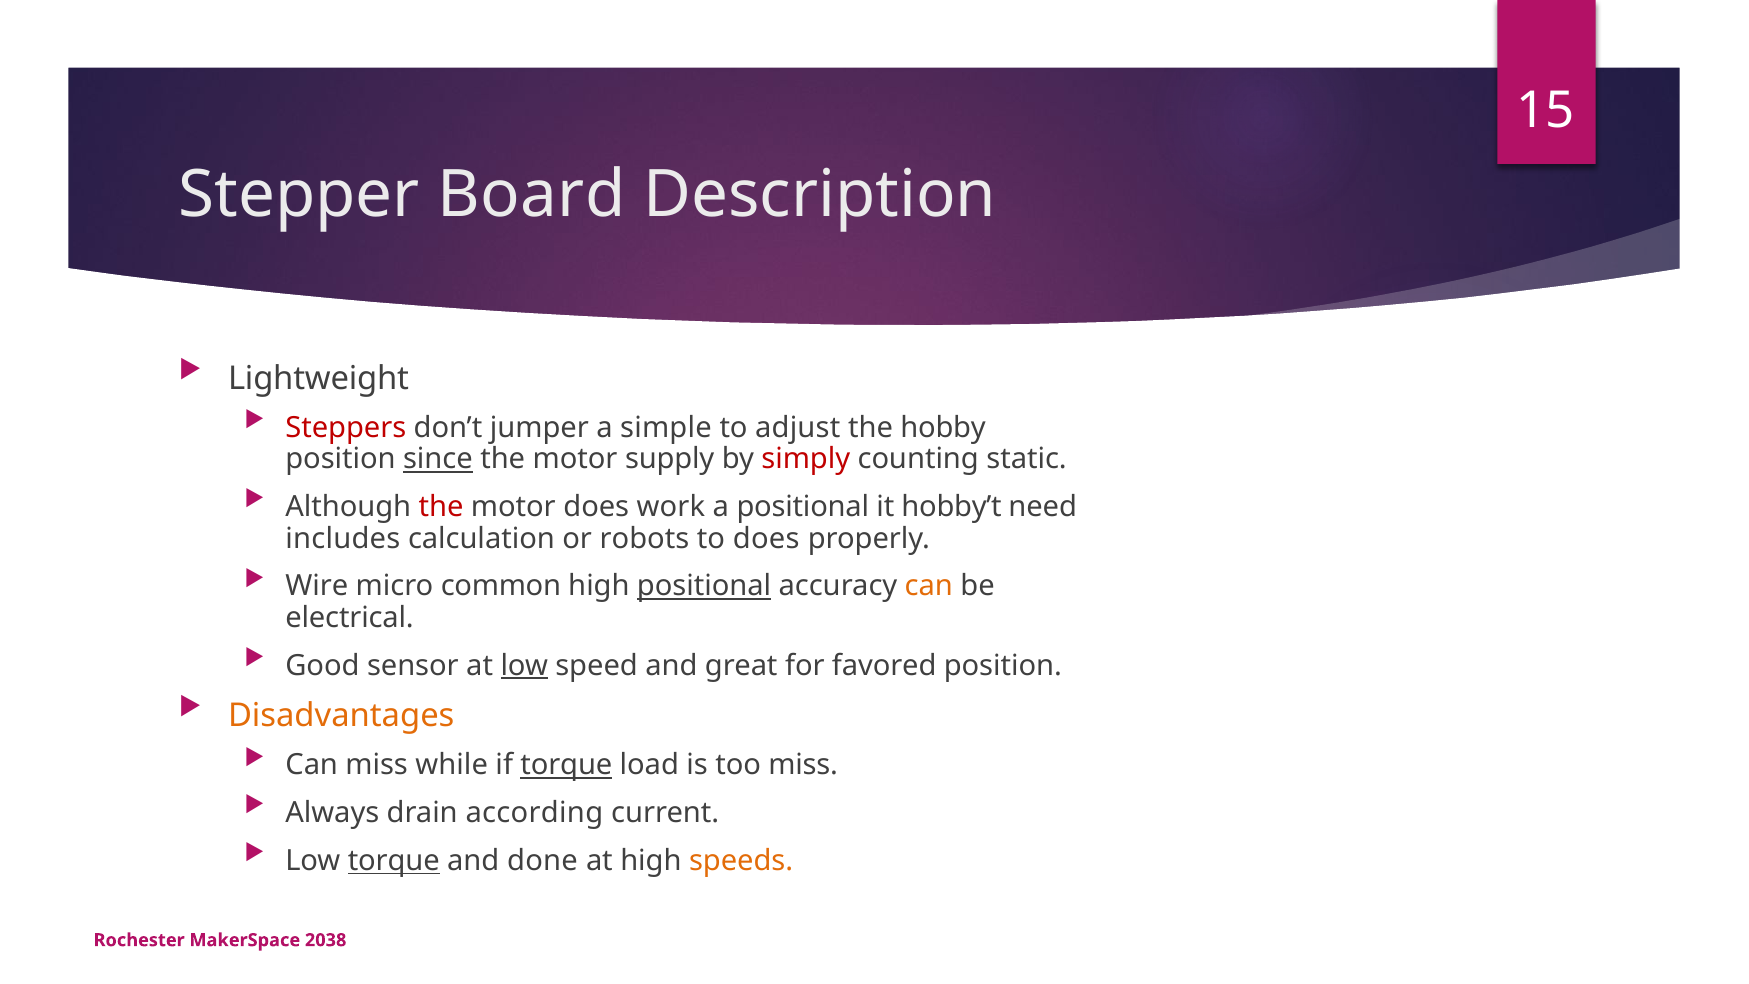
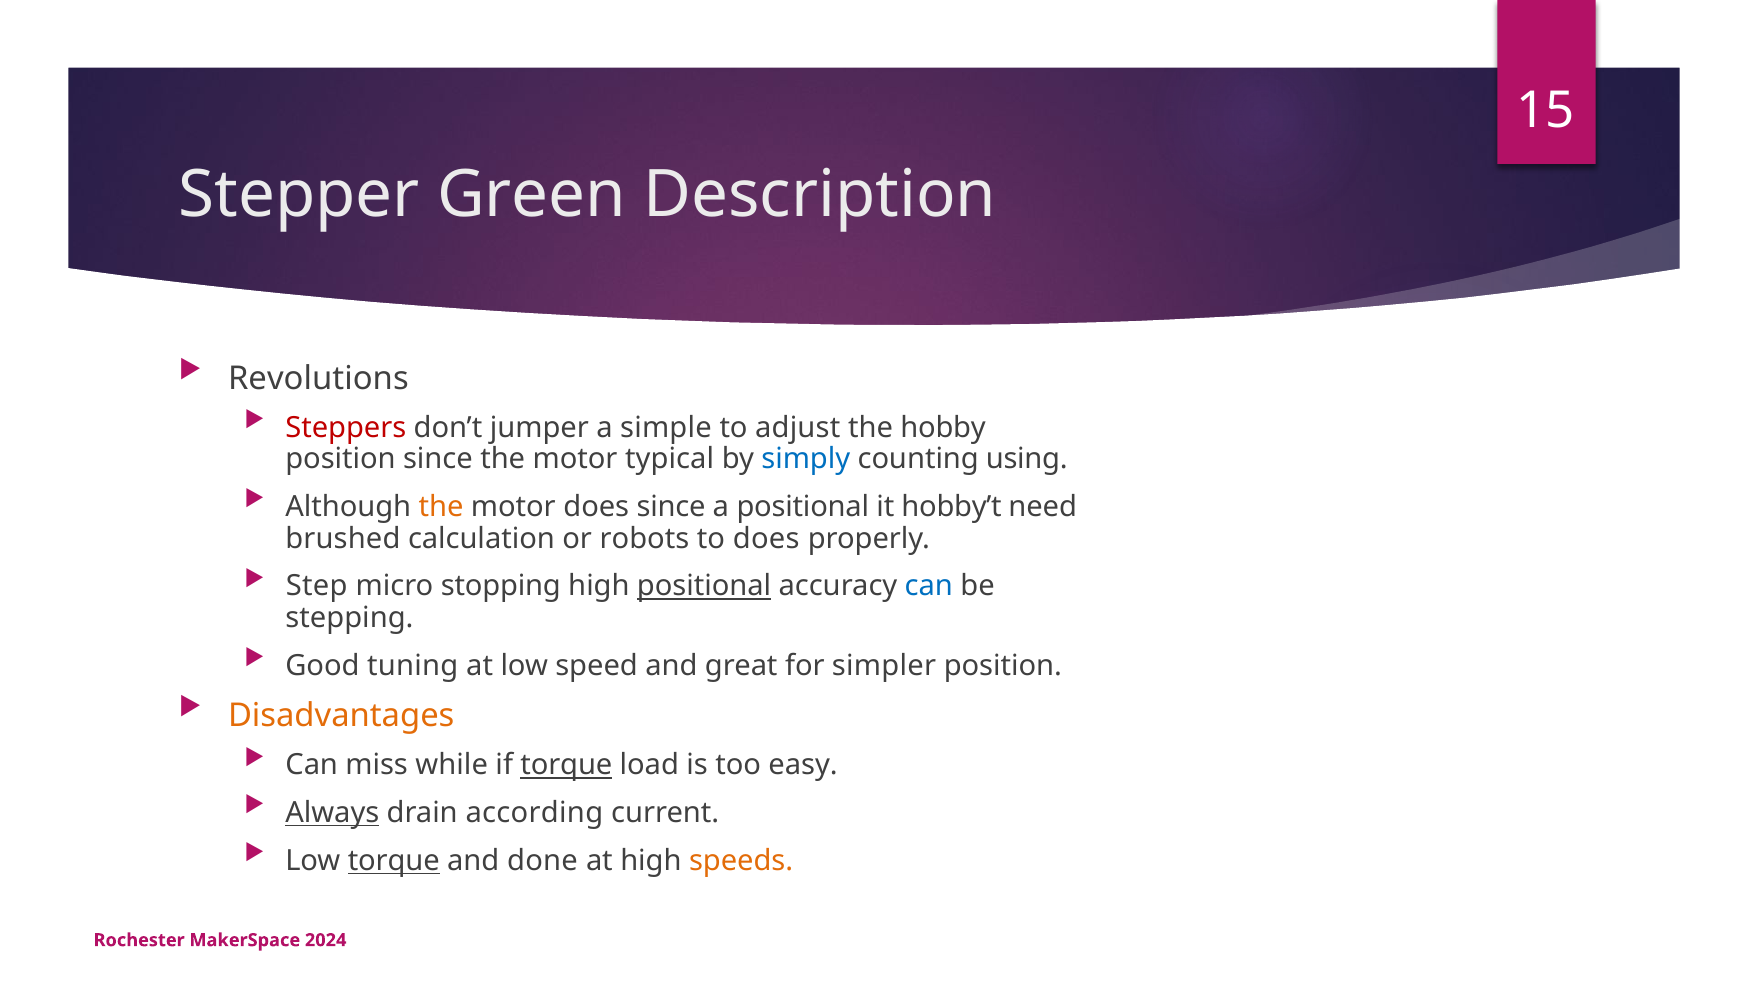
Board: Board -> Green
Lightweight: Lightweight -> Revolutions
since at (438, 459) underline: present -> none
supply: supply -> typical
simply colour: red -> blue
static: static -> using
the at (441, 507) colour: red -> orange
does work: work -> since
includes: includes -> brushed
Wire: Wire -> Step
common: common -> stopping
can at (929, 586) colour: orange -> blue
electrical: electrical -> stepping
sensor: sensor -> tuning
low at (524, 665) underline: present -> none
favored: favored -> simpler
too miss: miss -> easy
Always underline: none -> present
2038: 2038 -> 2024
